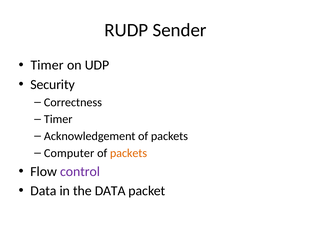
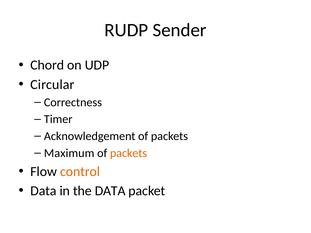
Timer at (47, 65): Timer -> Chord
Security: Security -> Circular
Computer: Computer -> Maximum
control colour: purple -> orange
